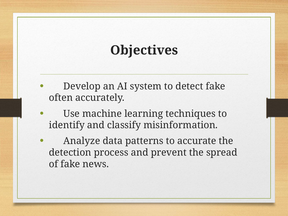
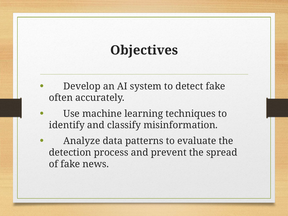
accurate: accurate -> evaluate
